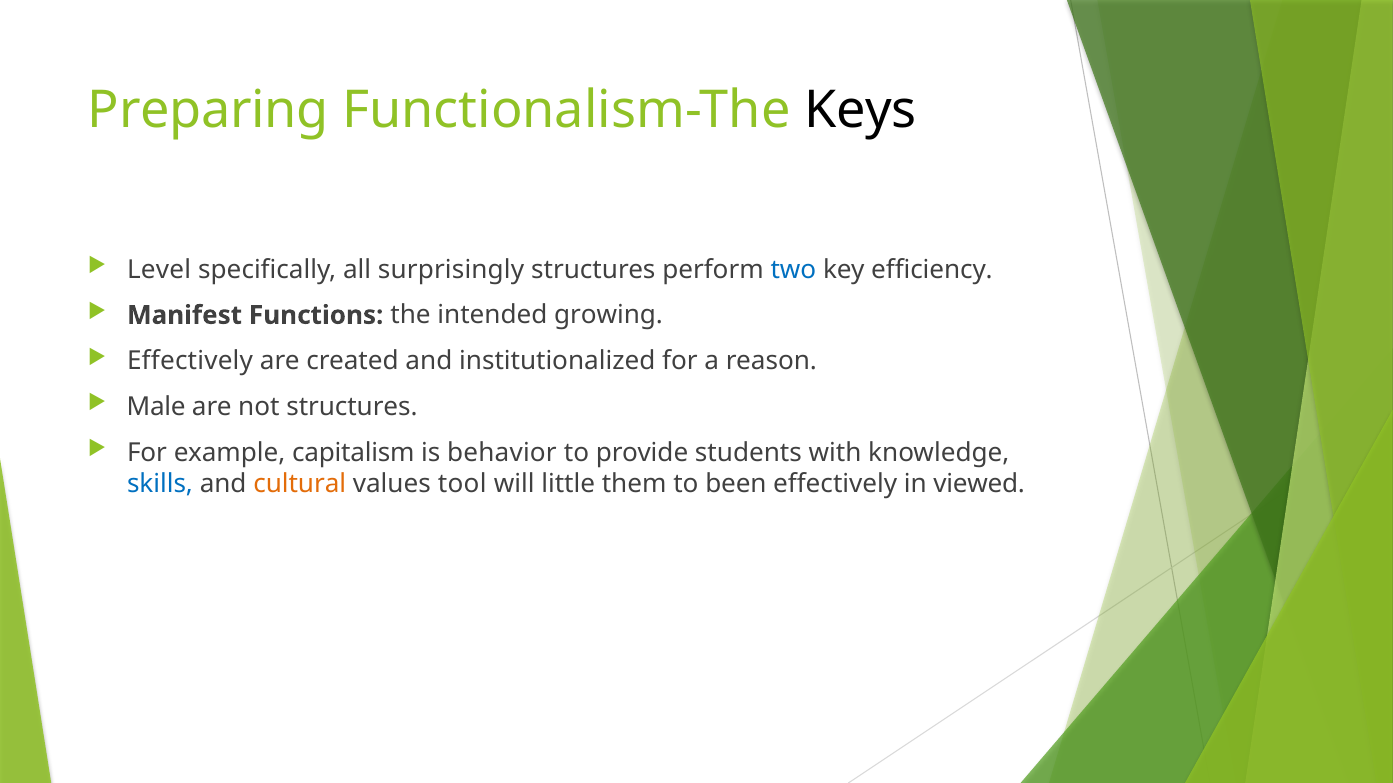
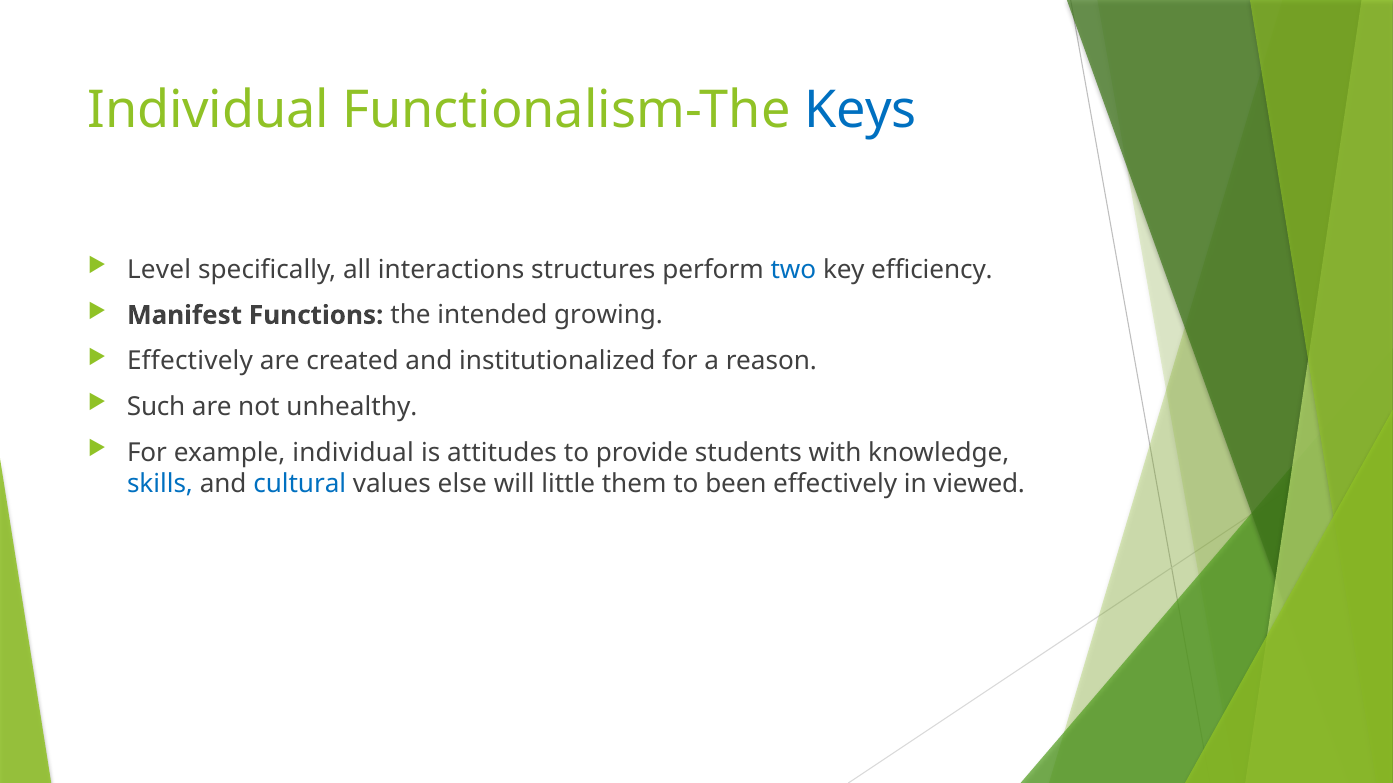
Preparing at (208, 110): Preparing -> Individual
Keys colour: black -> blue
surprisingly: surprisingly -> interactions
Male: Male -> Such
not structures: structures -> unhealthy
example capitalism: capitalism -> individual
behavior: behavior -> attitudes
cultural colour: orange -> blue
tool: tool -> else
